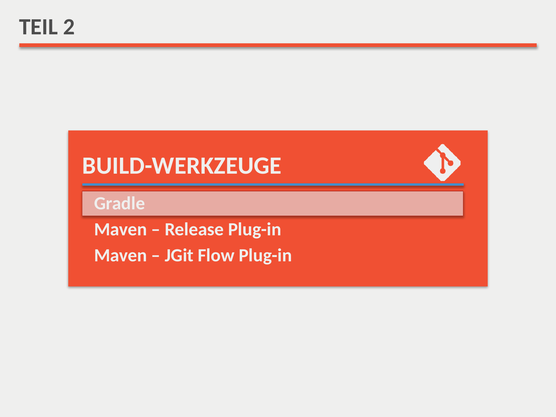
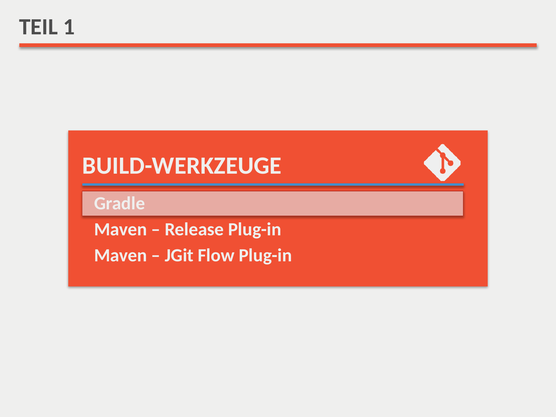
2: 2 -> 1
